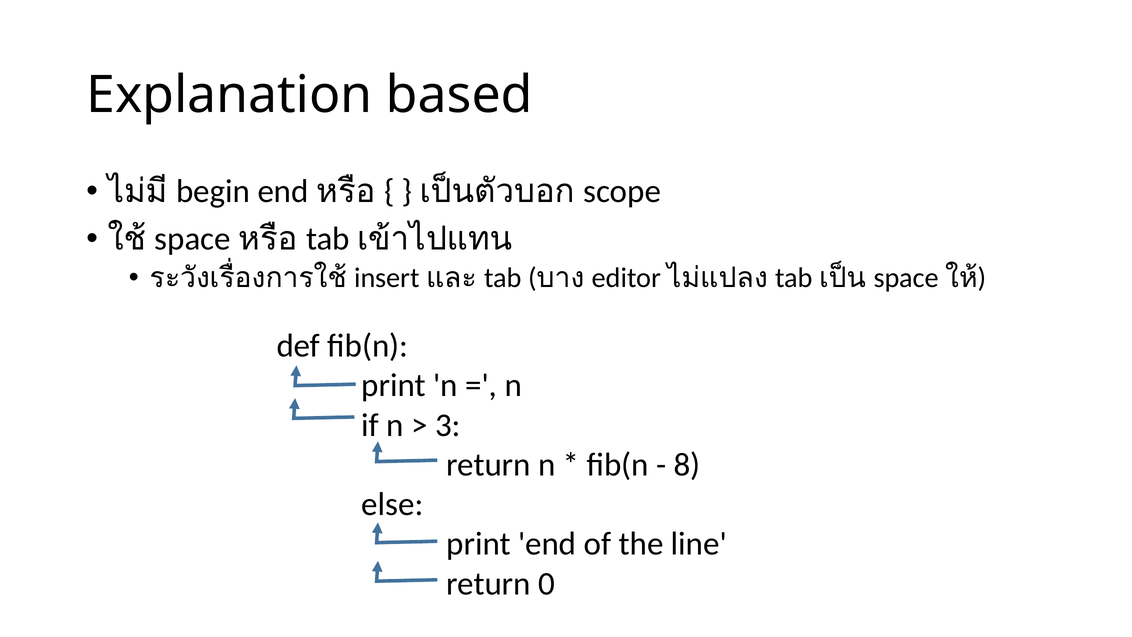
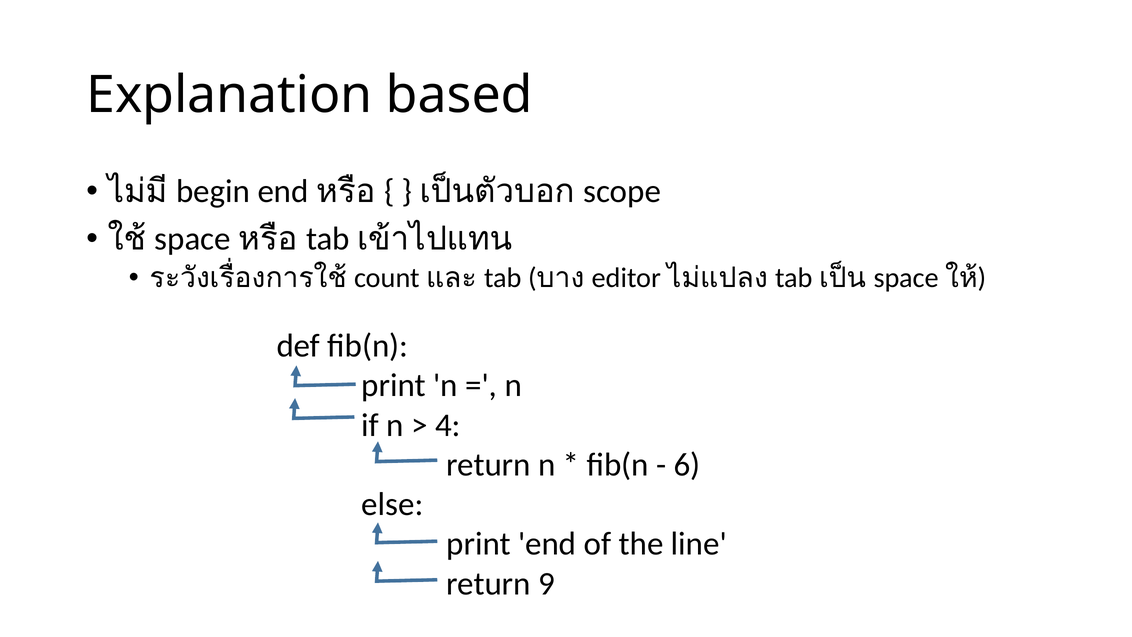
insert: insert -> count
3: 3 -> 4
8: 8 -> 6
0: 0 -> 9
